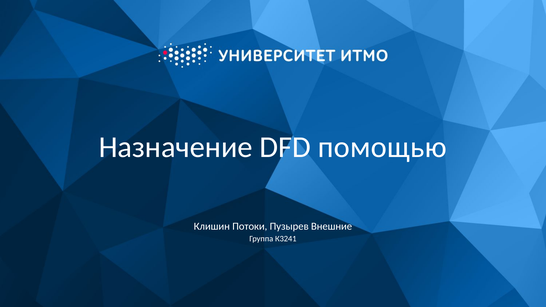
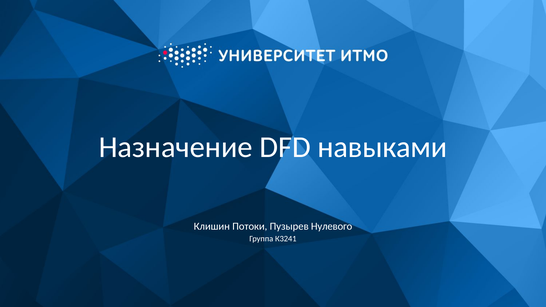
помощью: помощью -> навыками
Внешние: Внешние -> Нулевого
